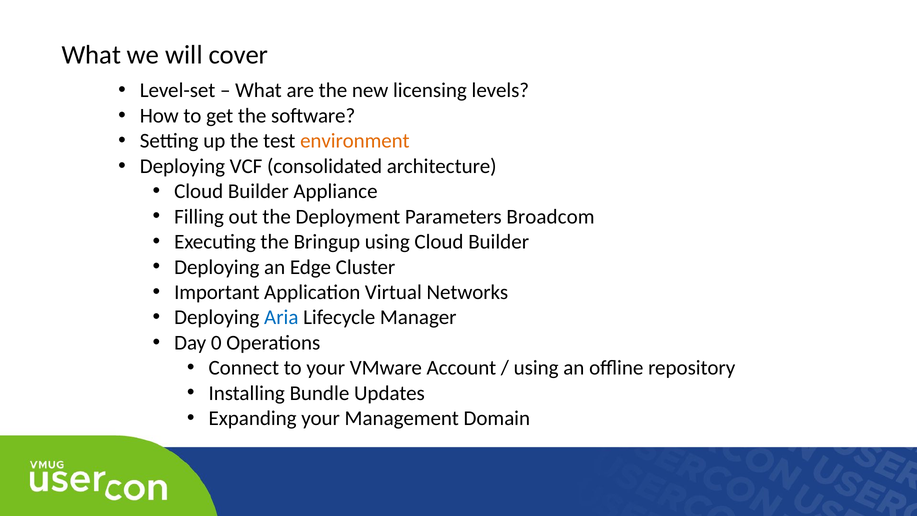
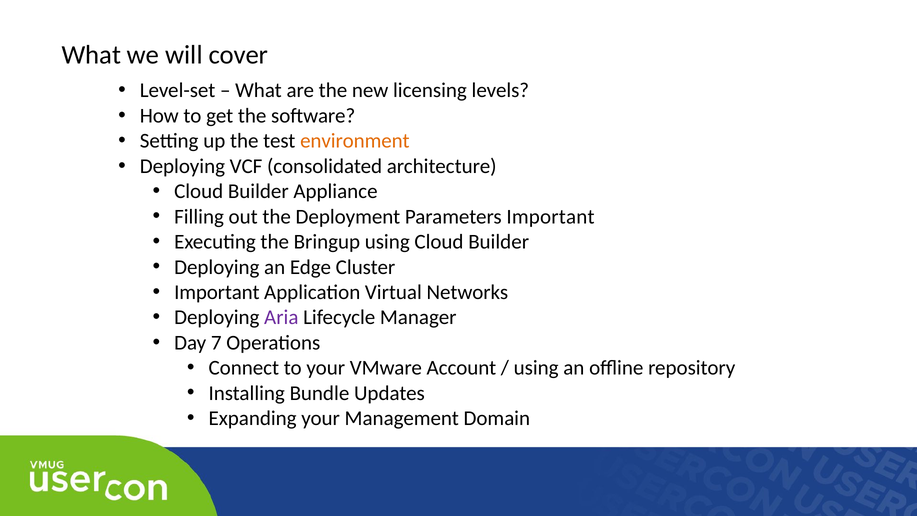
Parameters Broadcom: Broadcom -> Important
Aria colour: blue -> purple
0: 0 -> 7
